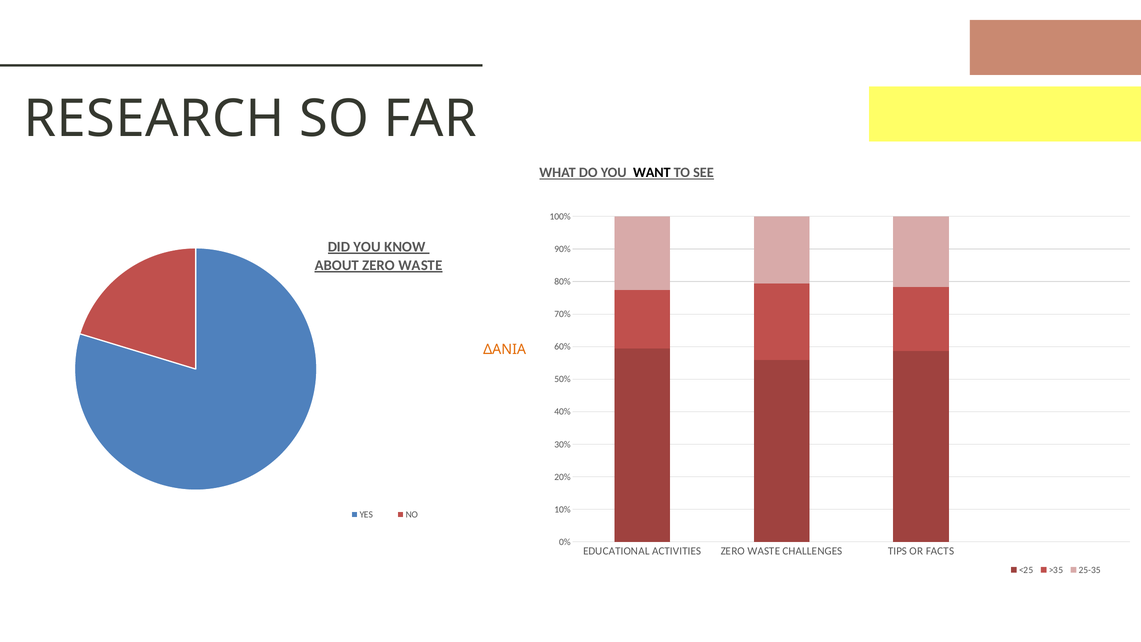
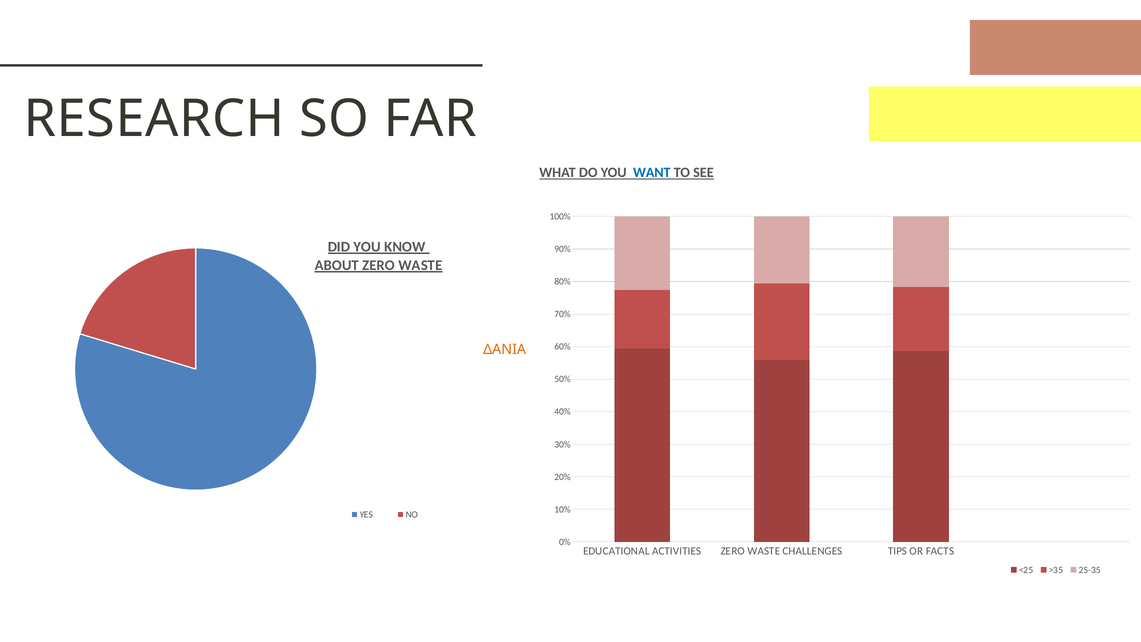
WANT colour: black -> blue
